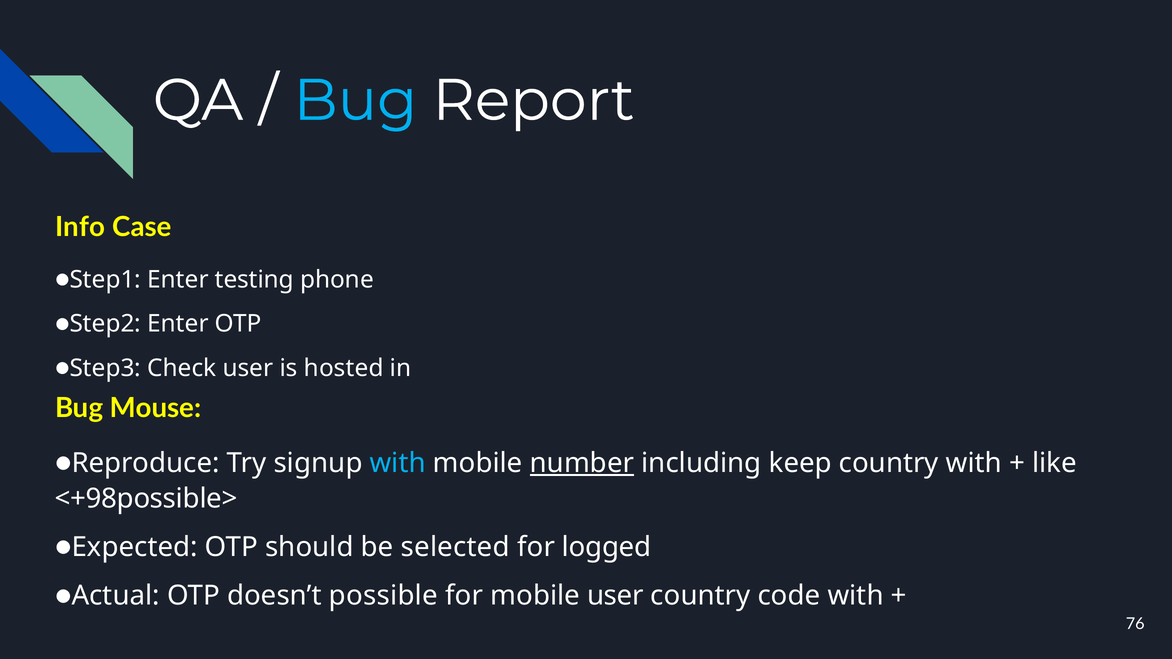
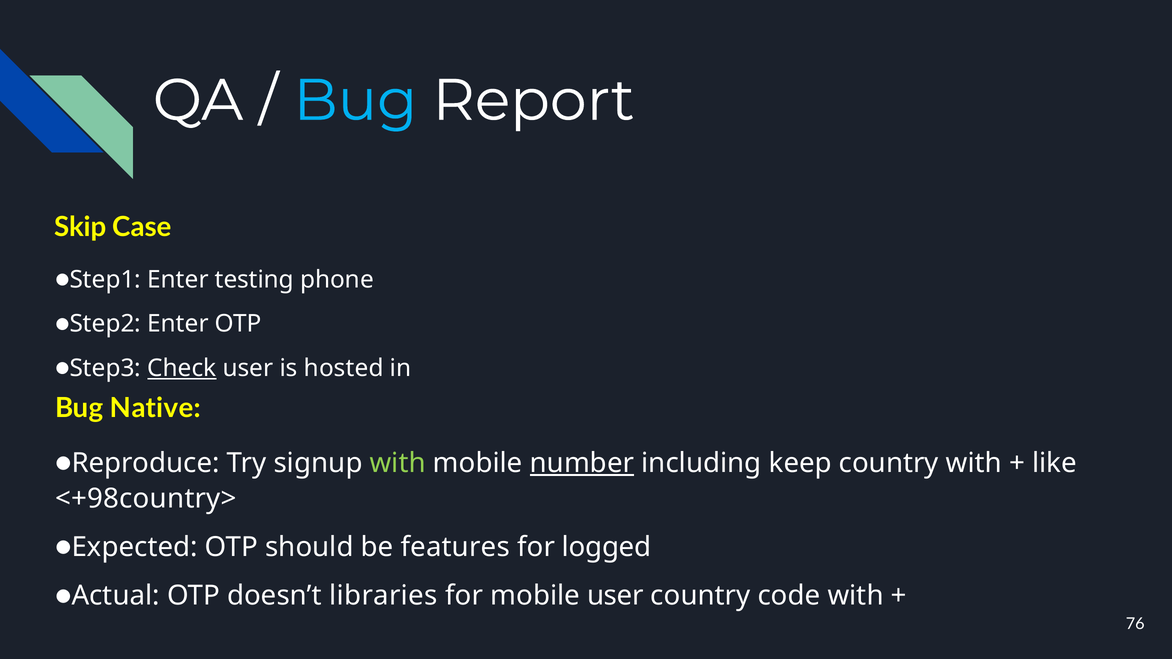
Info: Info -> Skip
Check underline: none -> present
Mouse: Mouse -> Native
with at (398, 463) colour: light blue -> light green
<+98possible>: <+98possible> -> <+98country>
selected: selected -> features
possible: possible -> libraries
